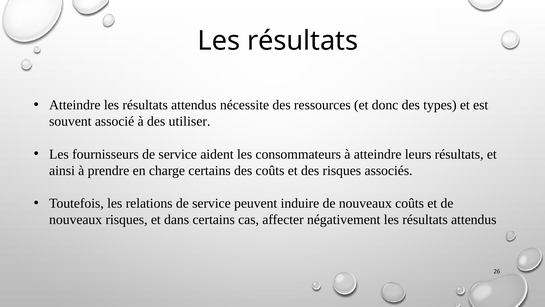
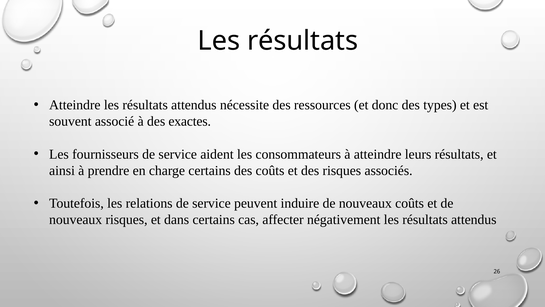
utiliser: utiliser -> exactes
